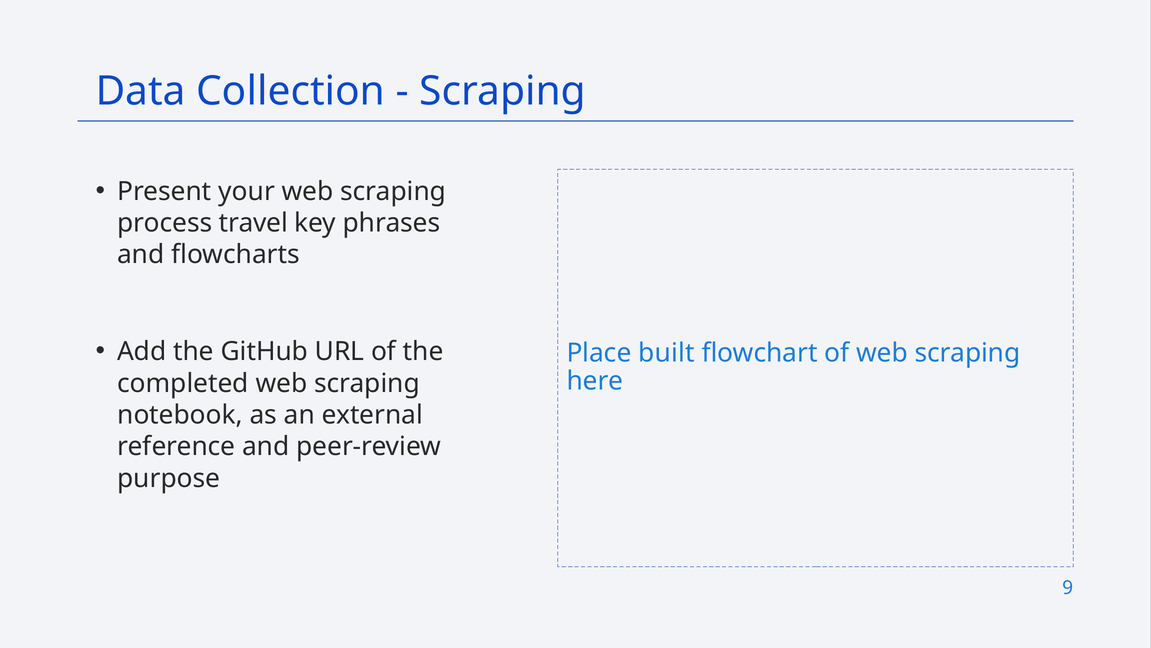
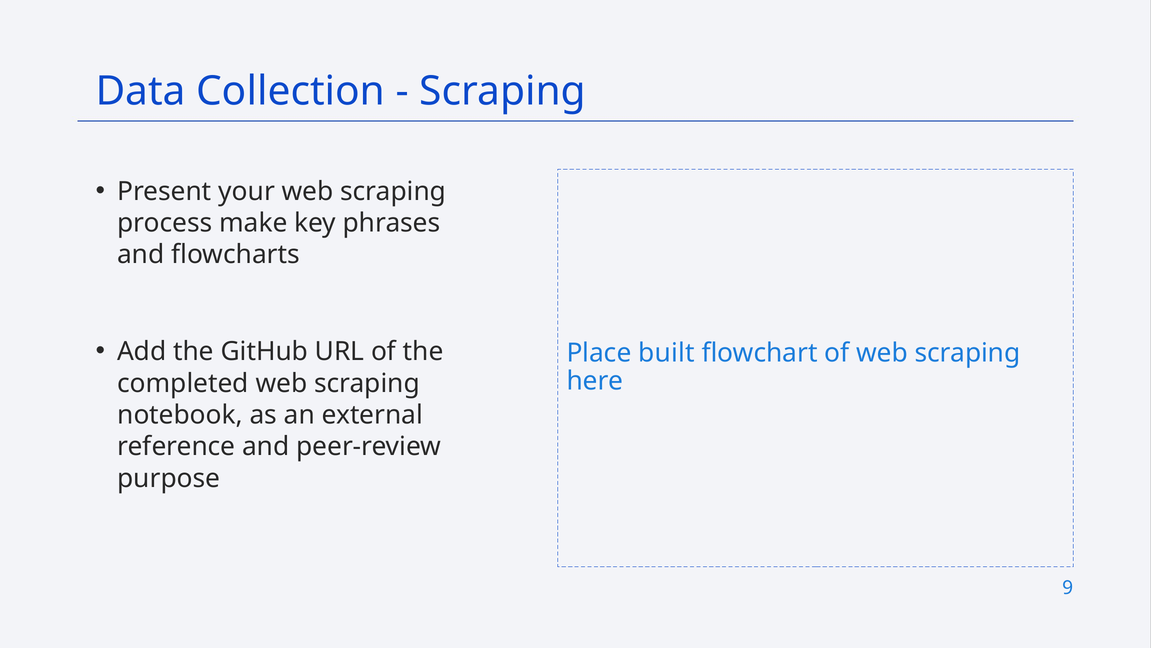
travel: travel -> make
